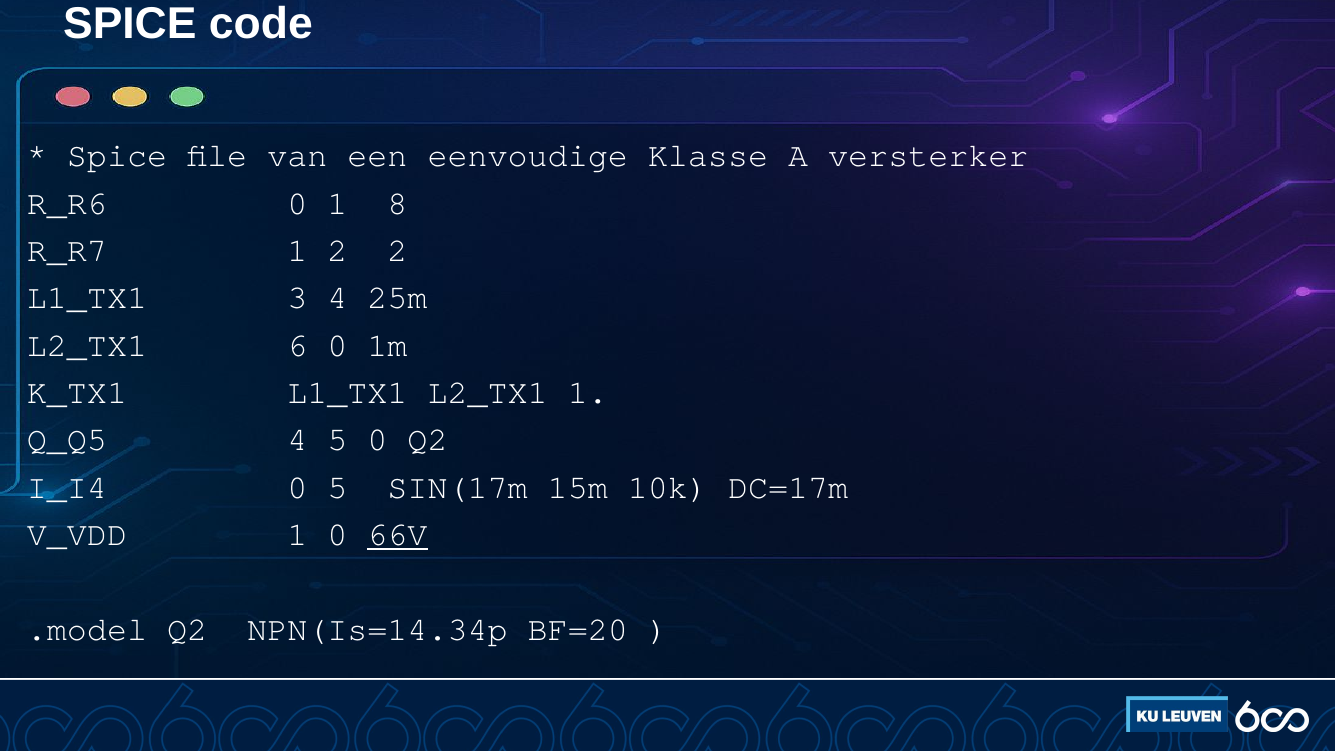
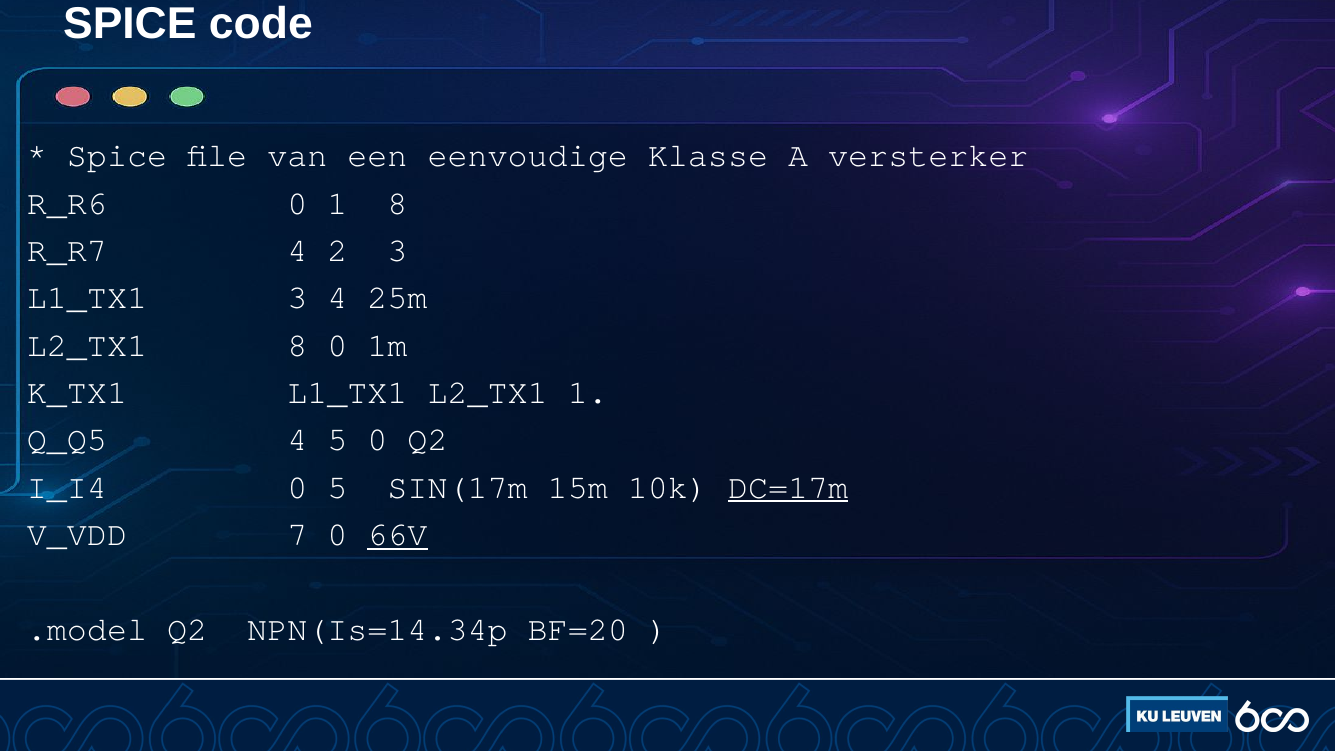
R_R7 1: 1 -> 4
2 2: 2 -> 3
L2_TX1 6: 6 -> 8
DC=17m underline: none -> present
V_VDD 1: 1 -> 7
